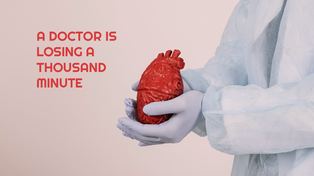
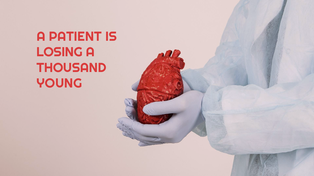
DOCTOR: DOCTOR -> PATIENT
MINUTE: MINUTE -> YOUNG
